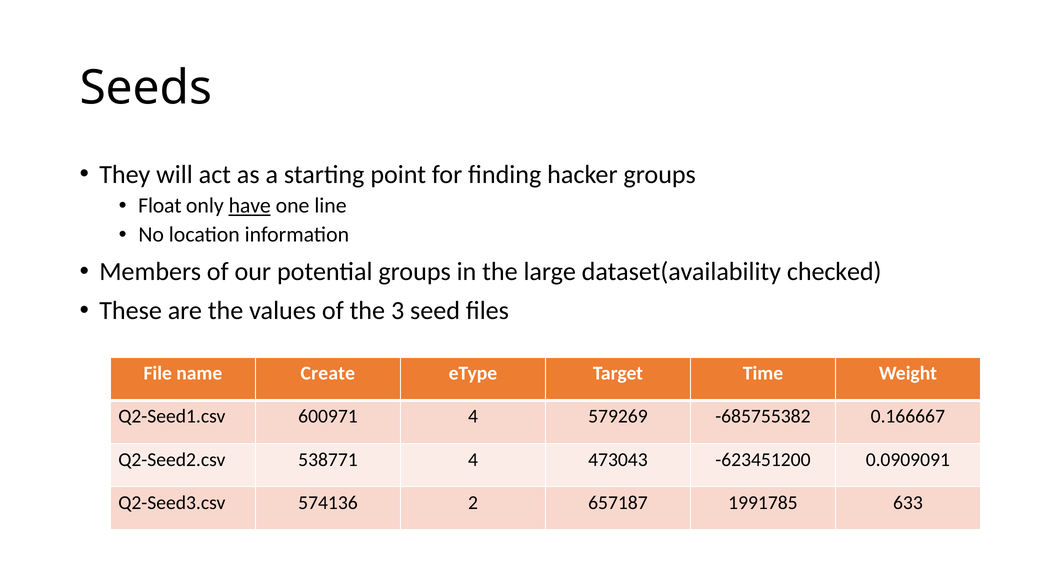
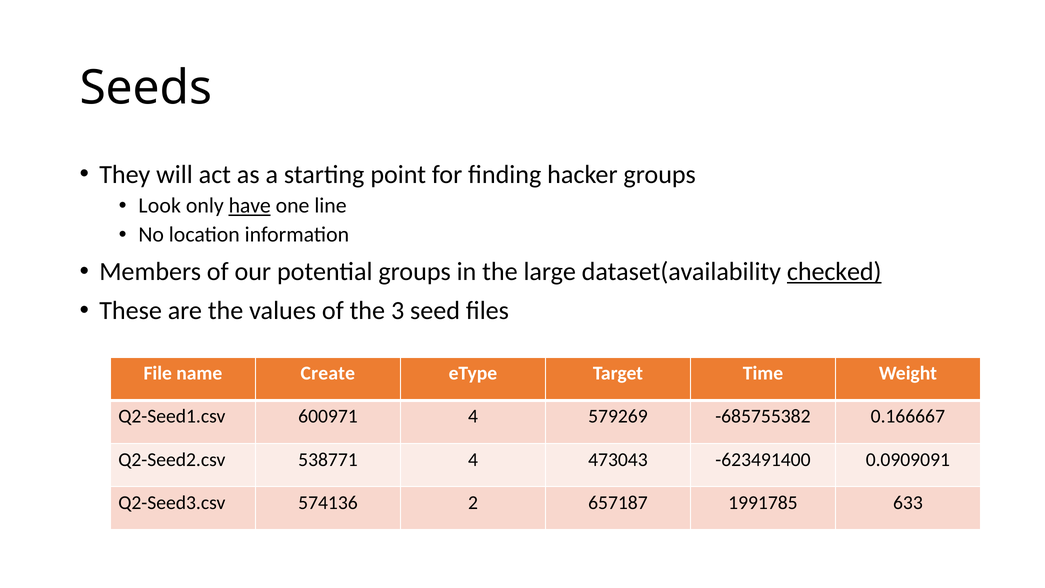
Float: Float -> Look
checked underline: none -> present
-623451200: -623451200 -> -623491400
